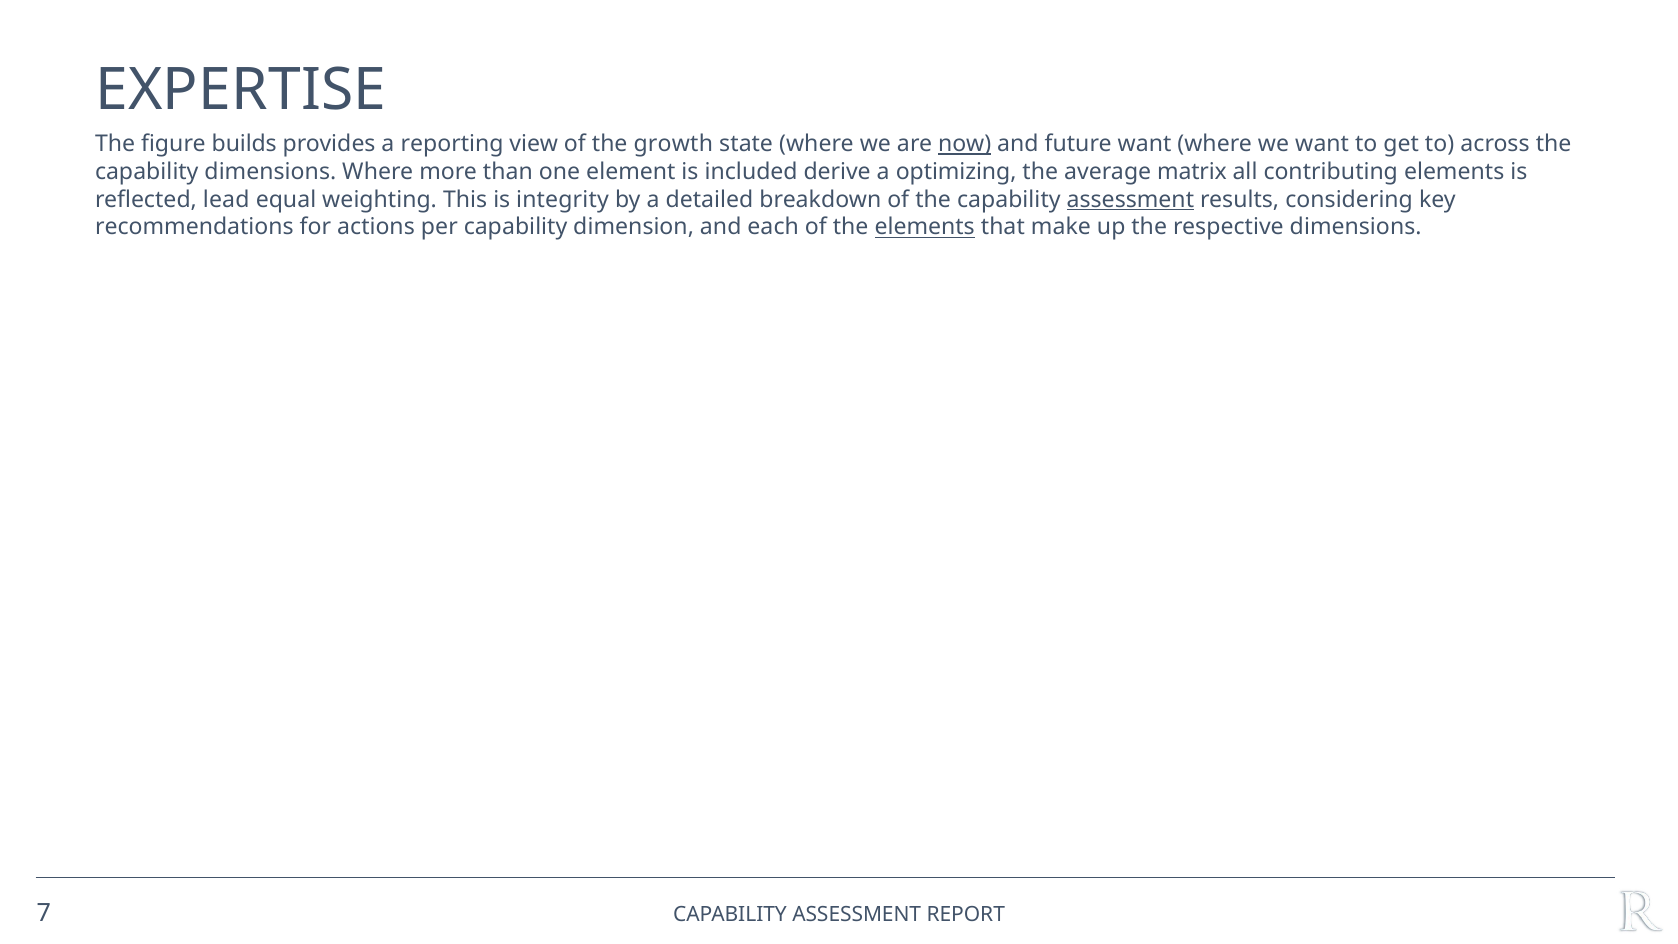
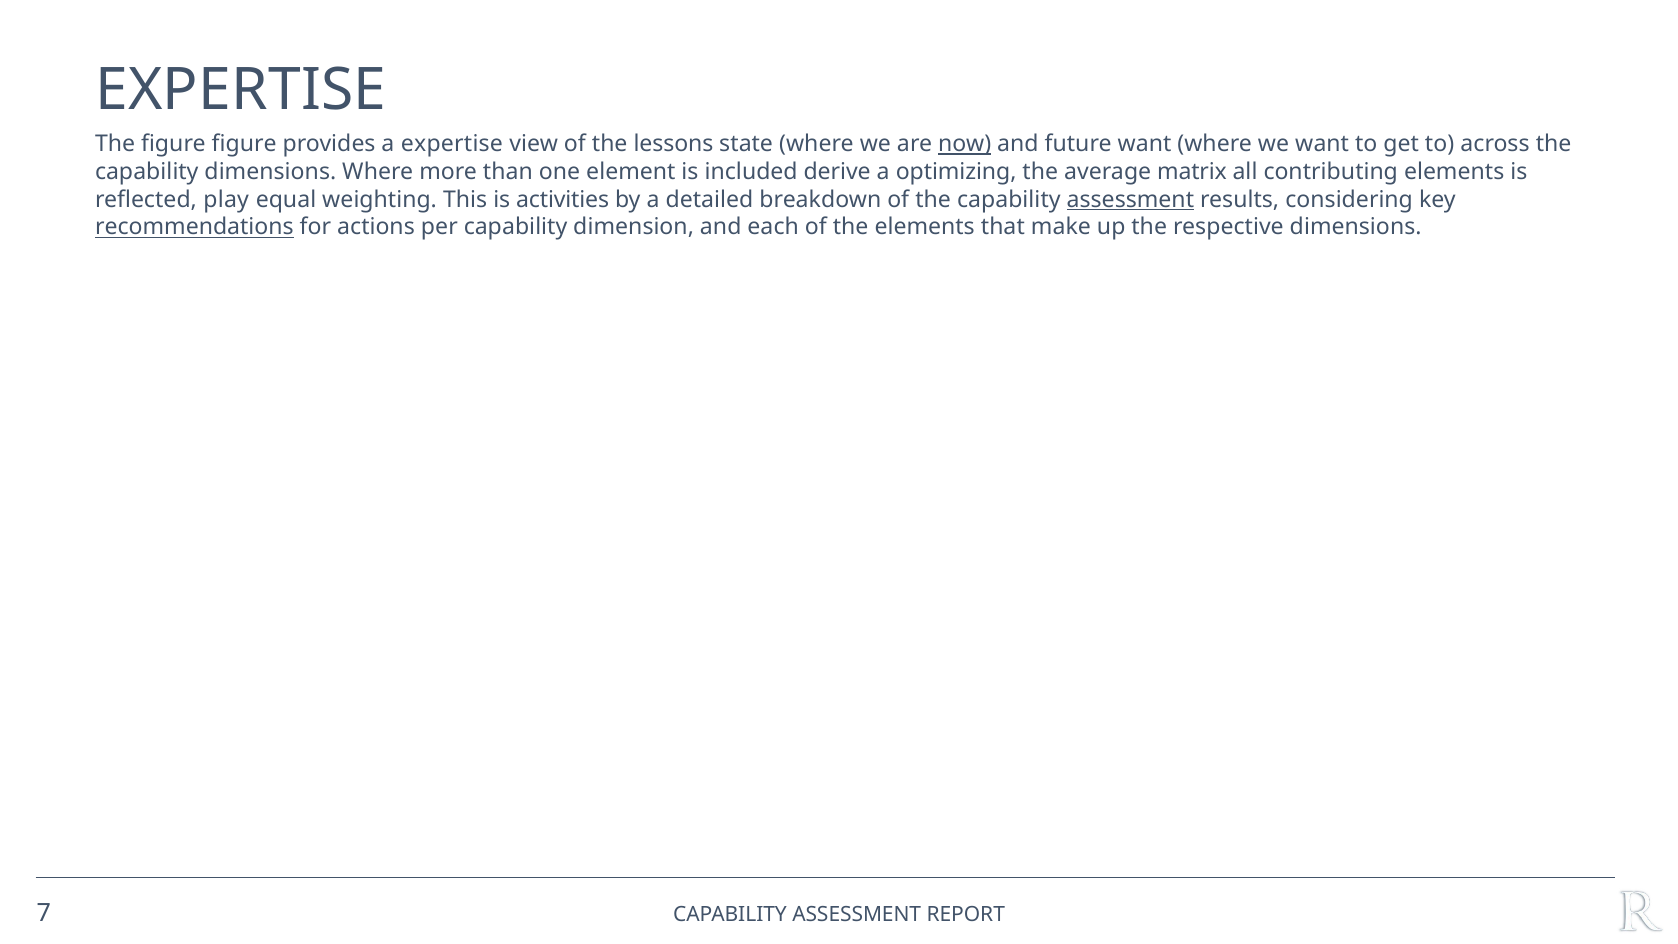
figure builds: builds -> figure
a reporting: reporting -> expertise
growth: growth -> lessons
lead: lead -> play
integrity: integrity -> activities
recommendations underline: none -> present
elements at (925, 227) underline: present -> none
